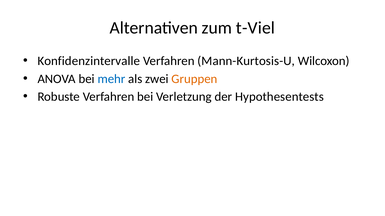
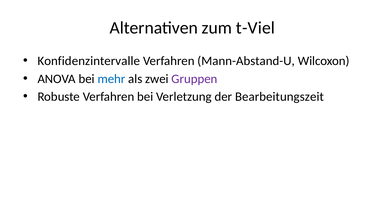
Mann-Kurtosis-U: Mann-Kurtosis-U -> Mann-Abstand-U
Gruppen colour: orange -> purple
Hypothesentests: Hypothesentests -> Bearbeitungszeit
